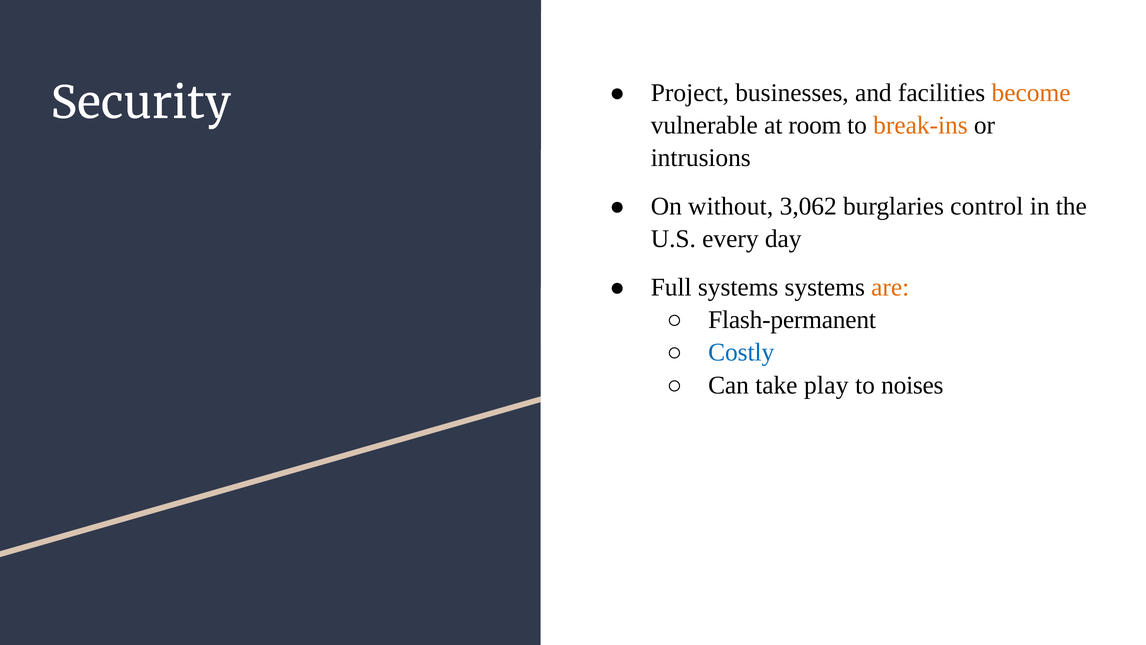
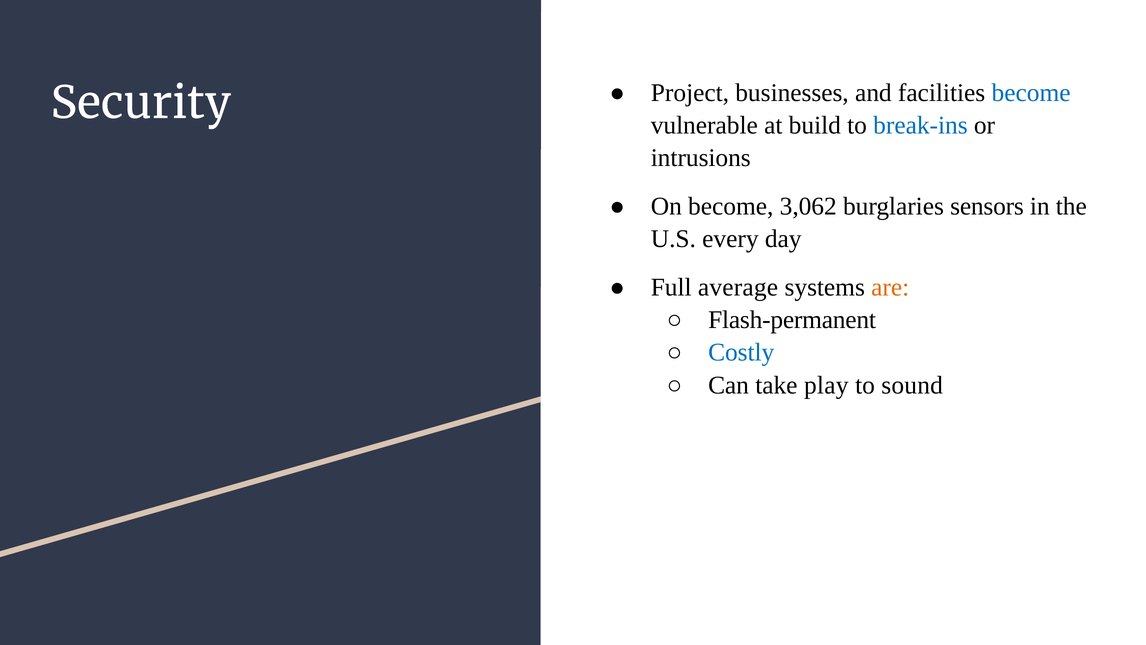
become at (1031, 93) colour: orange -> blue
room: room -> build
break-ins colour: orange -> blue
On without: without -> become
control: control -> sensors
Full systems: systems -> average
noises: noises -> sound
